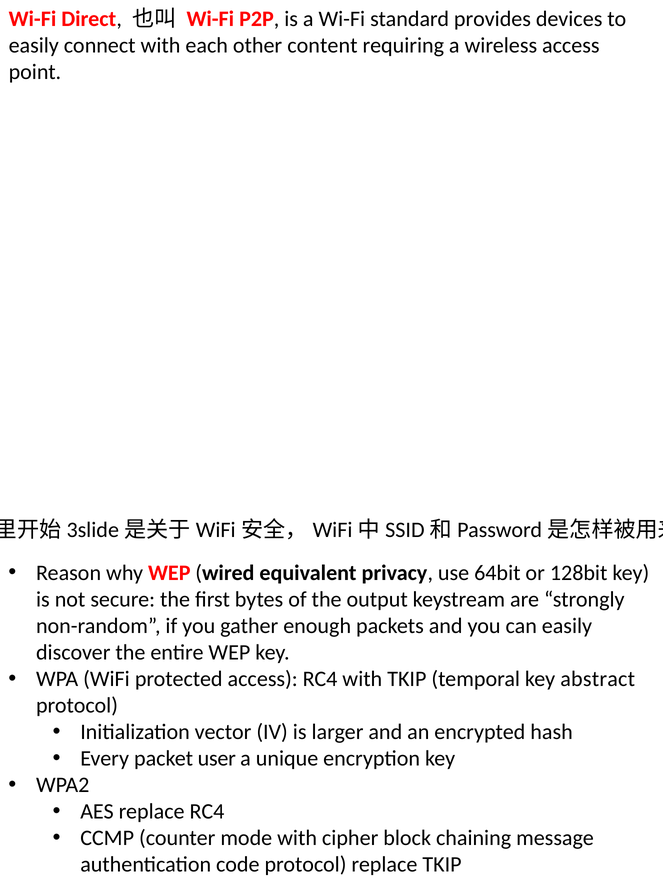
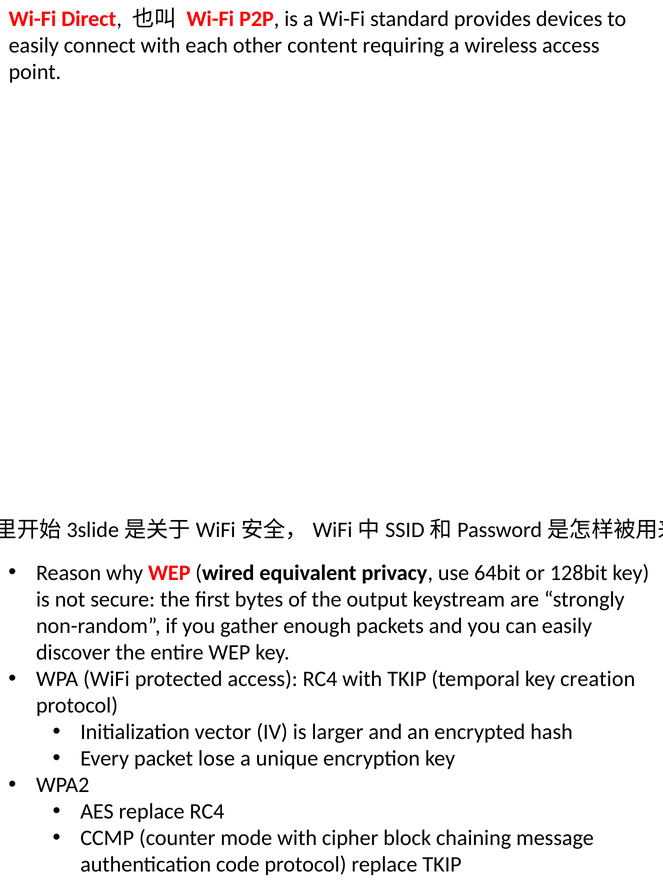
abstract: abstract -> creation
user: user -> lose
